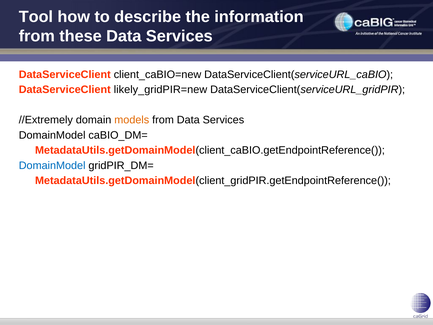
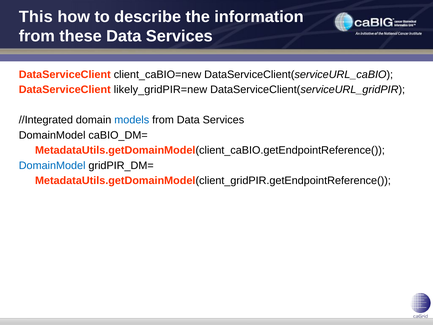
Tool: Tool -> This
//Extremely: //Extremely -> //Integrated
models colour: orange -> blue
